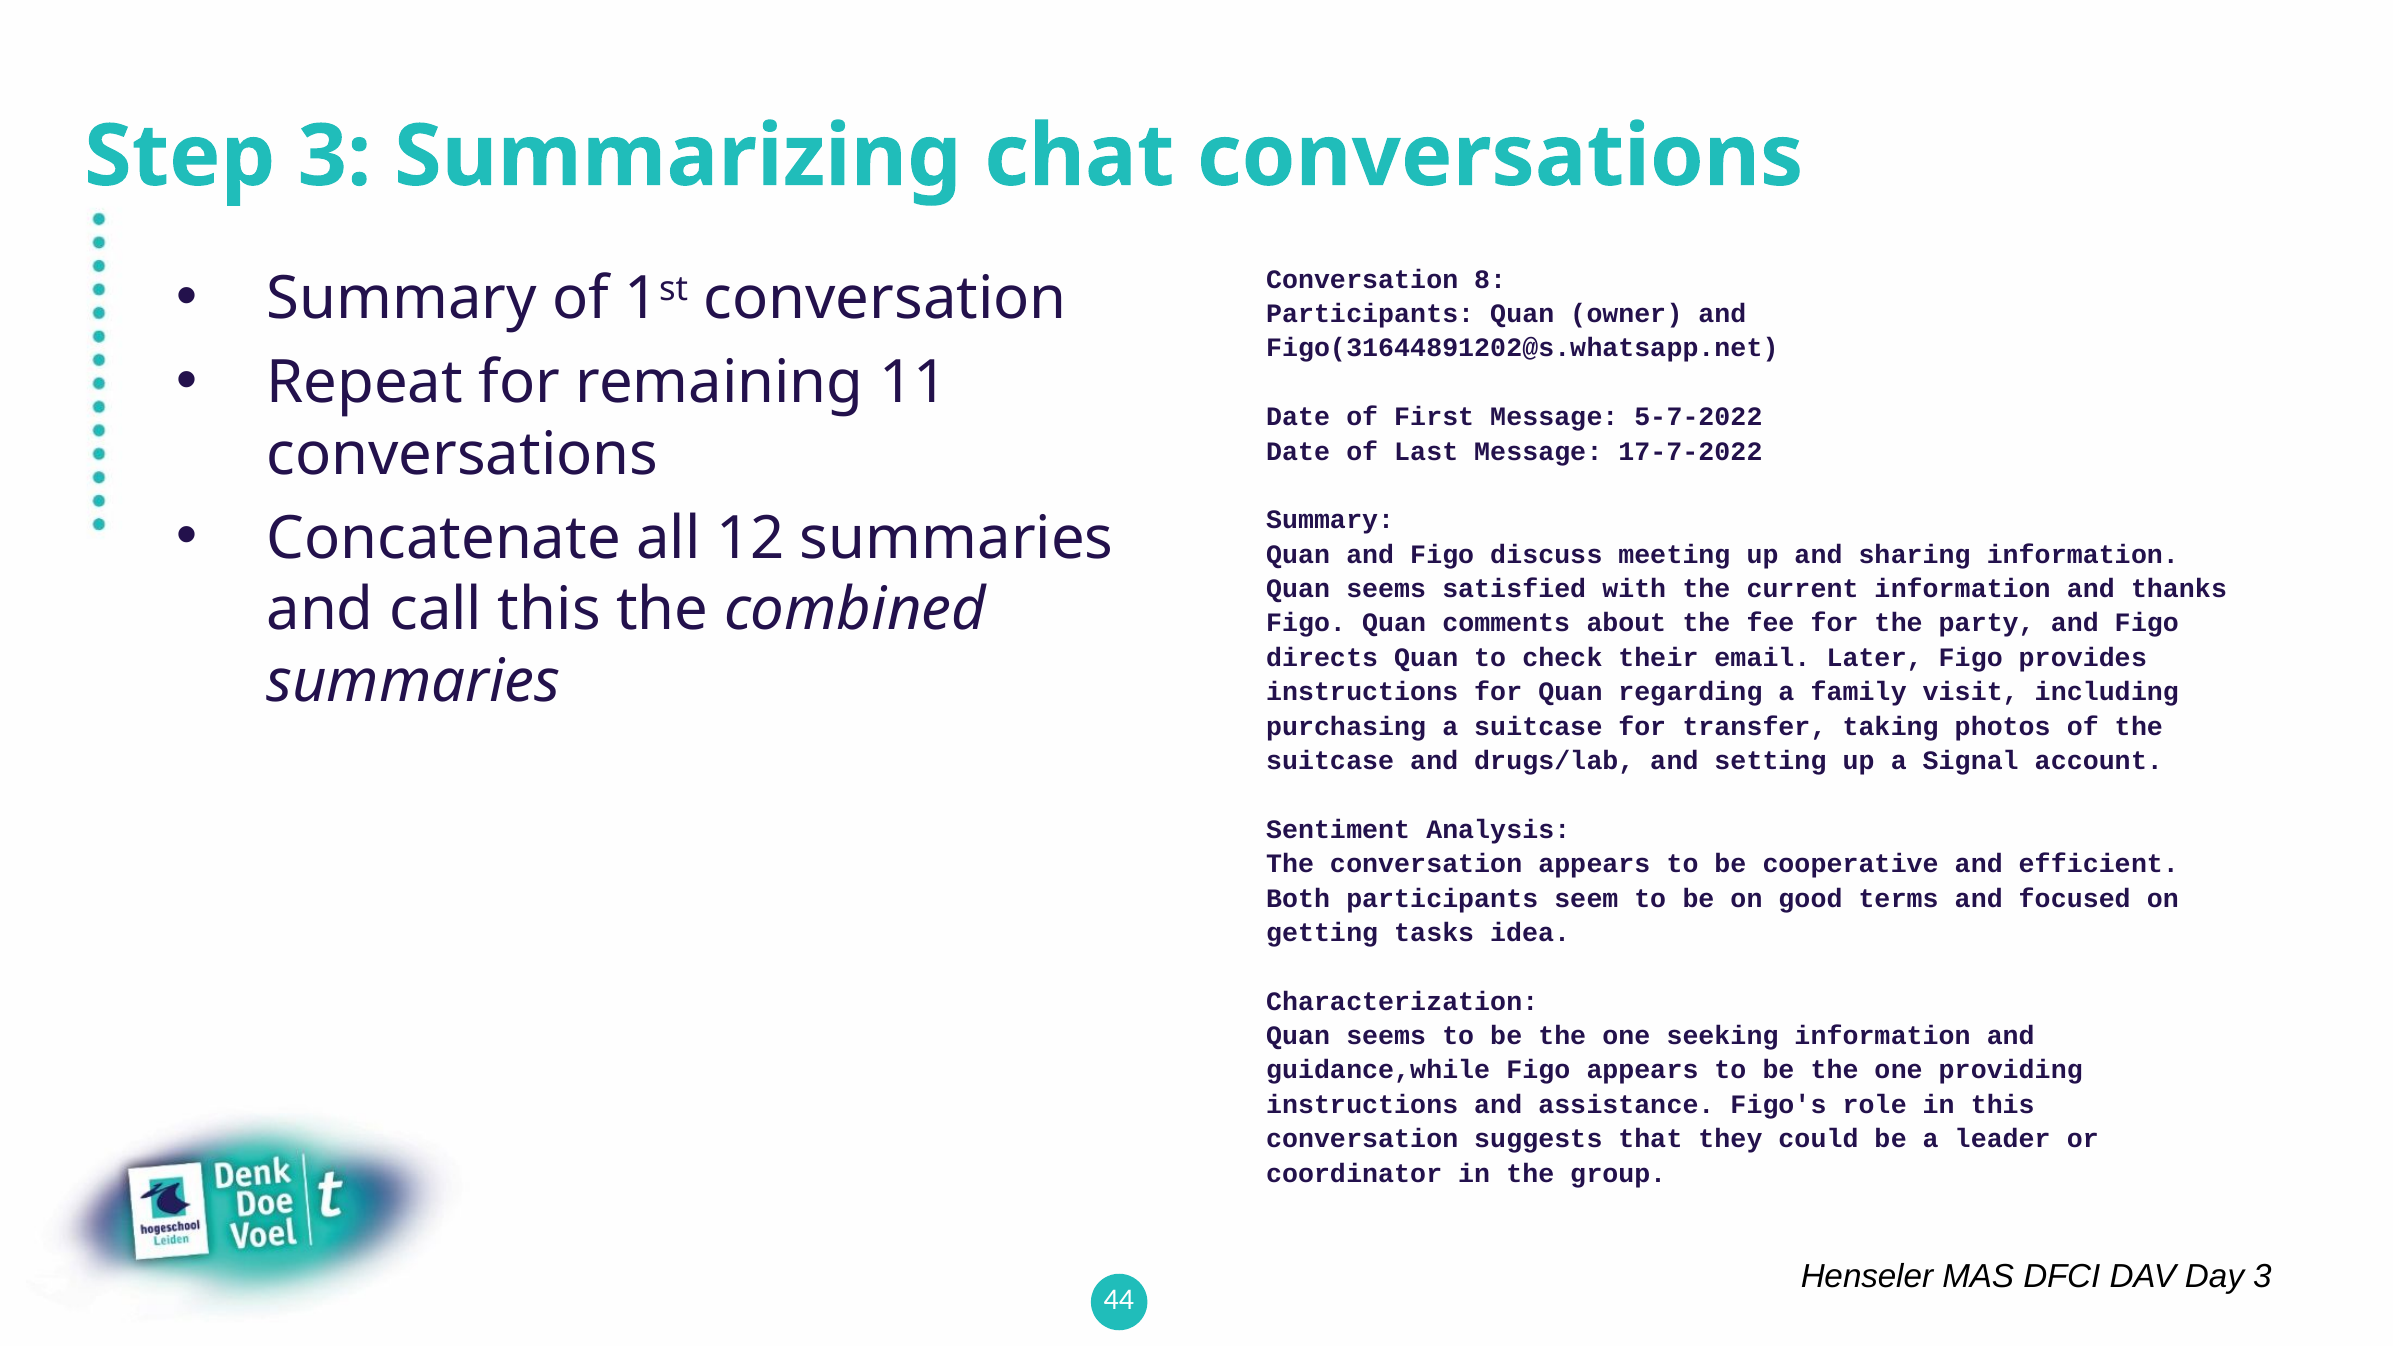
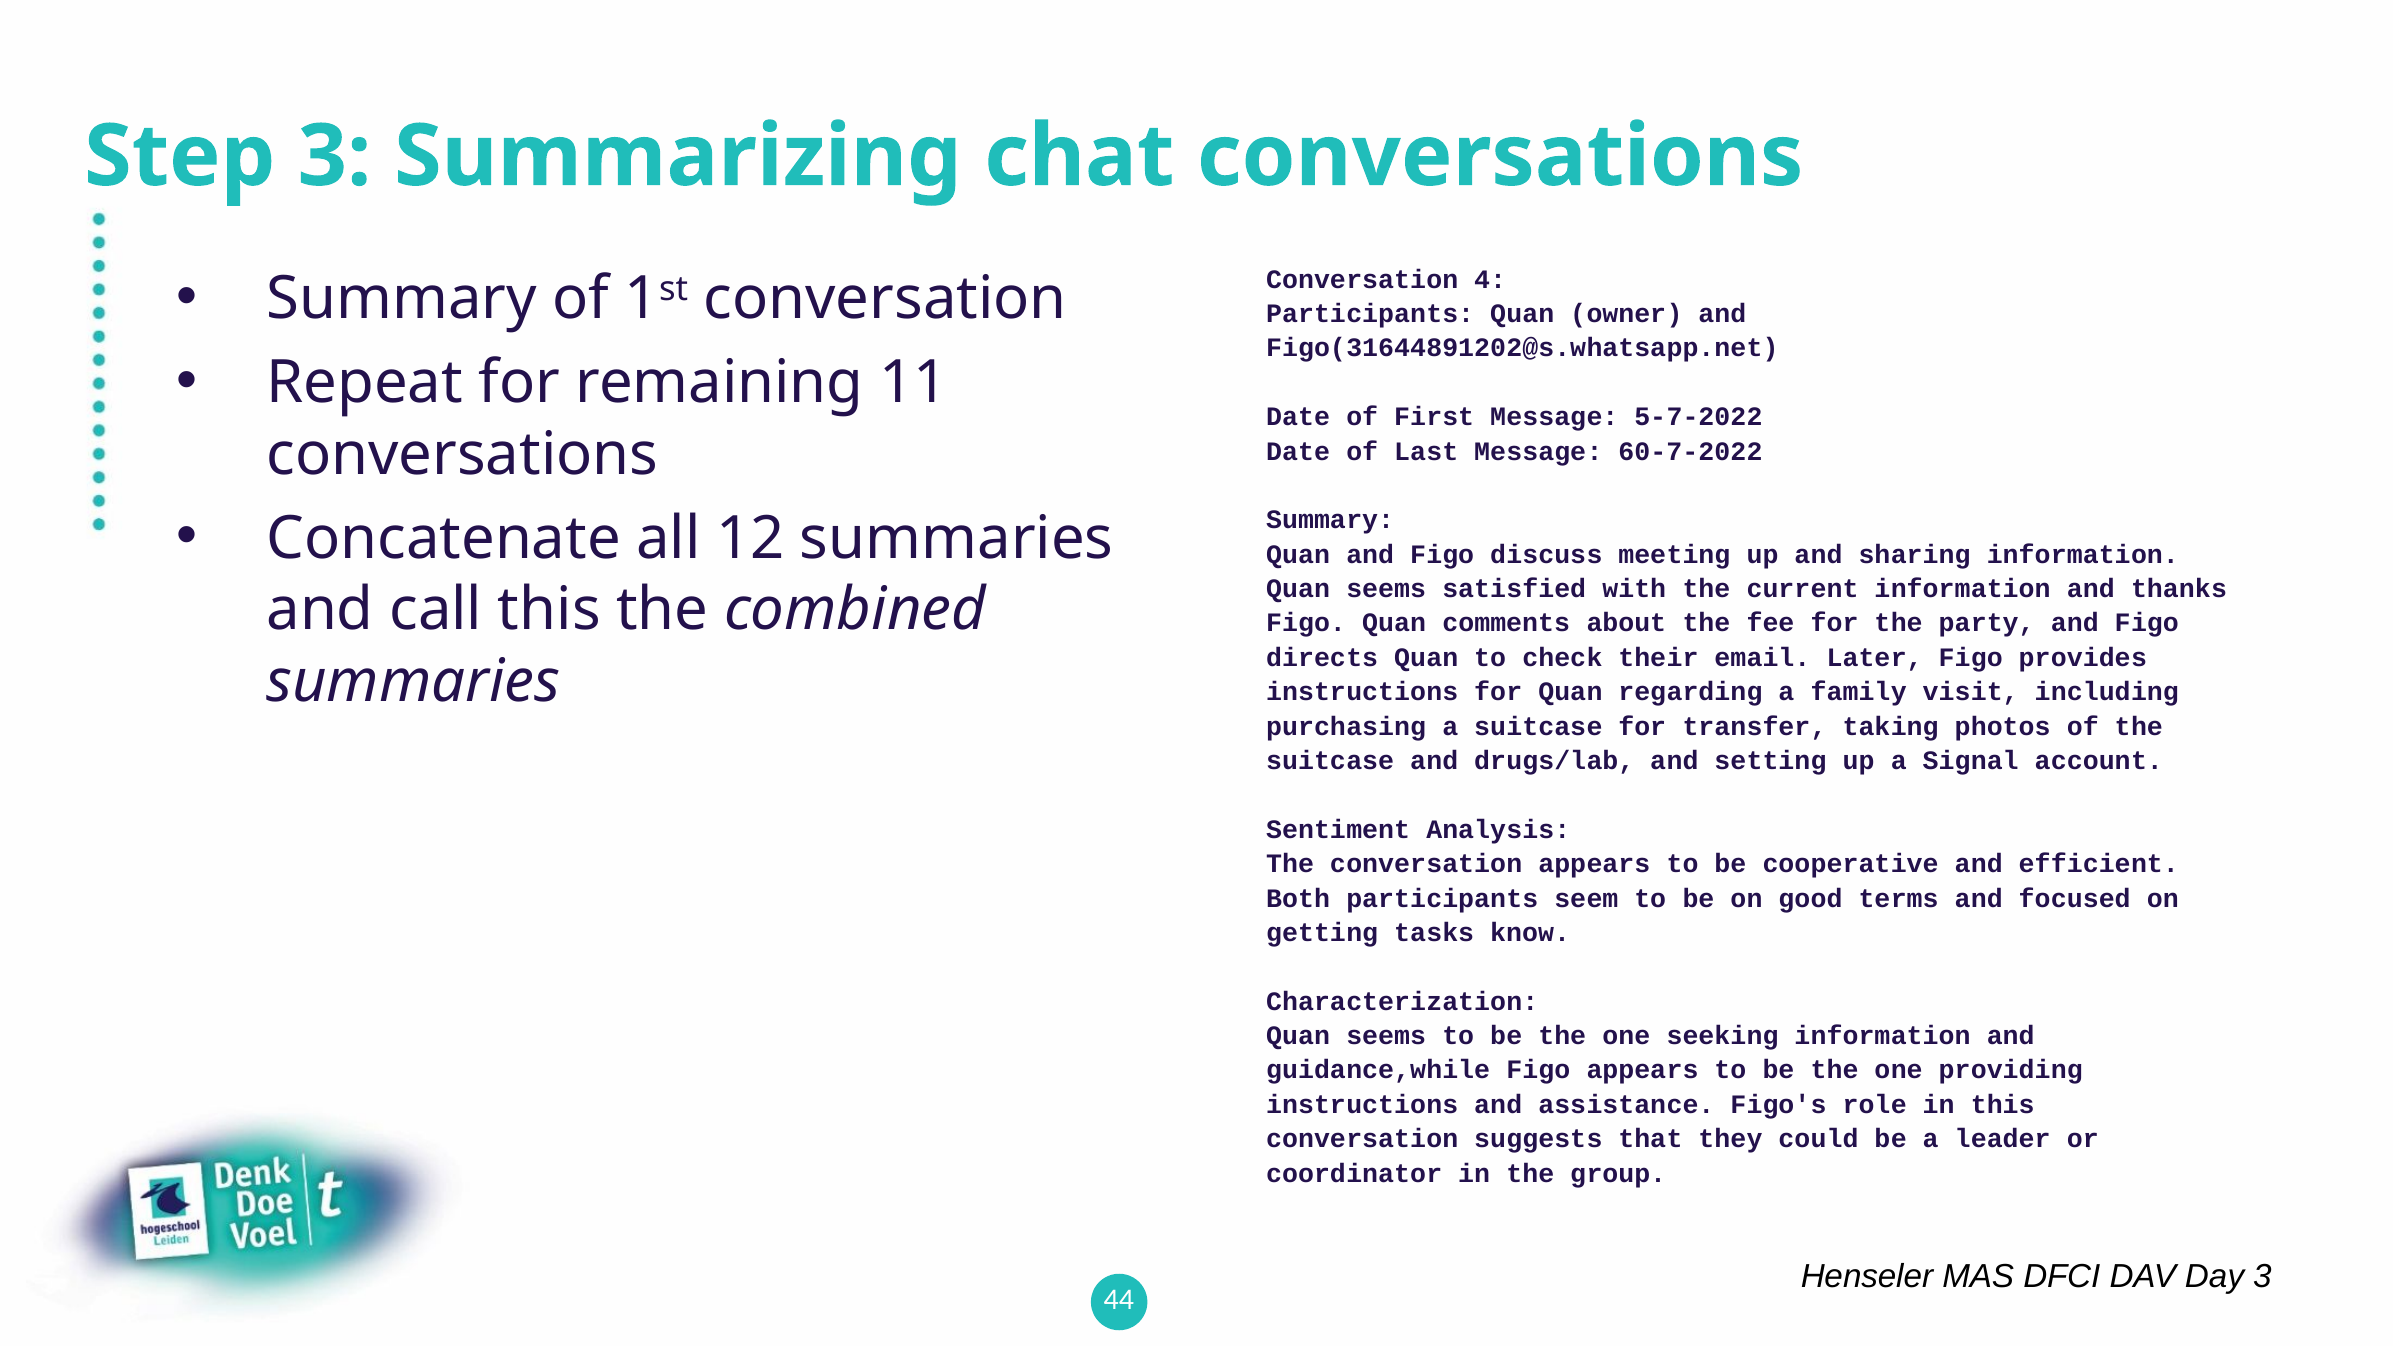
8: 8 -> 4
17-7-2022: 17-7-2022 -> 60-7-2022
idea: idea -> know
